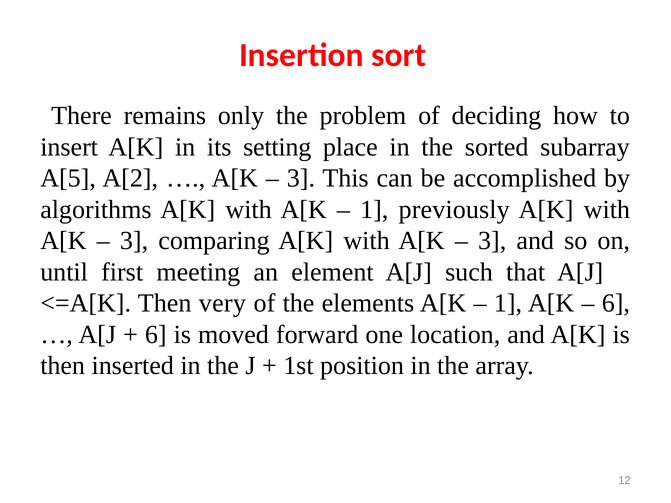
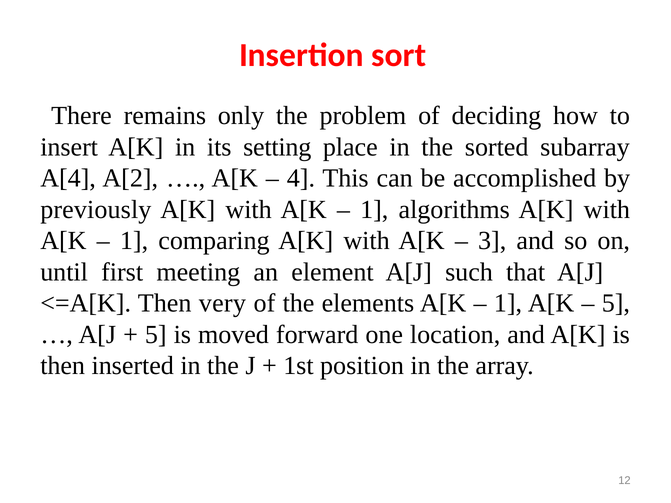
A[5: A[5 -> A[4
3 at (301, 178): 3 -> 4
algorithms: algorithms -> previously
previously: previously -> algorithms
3 at (134, 241): 3 -> 1
6 at (616, 303): 6 -> 5
6 at (156, 335): 6 -> 5
